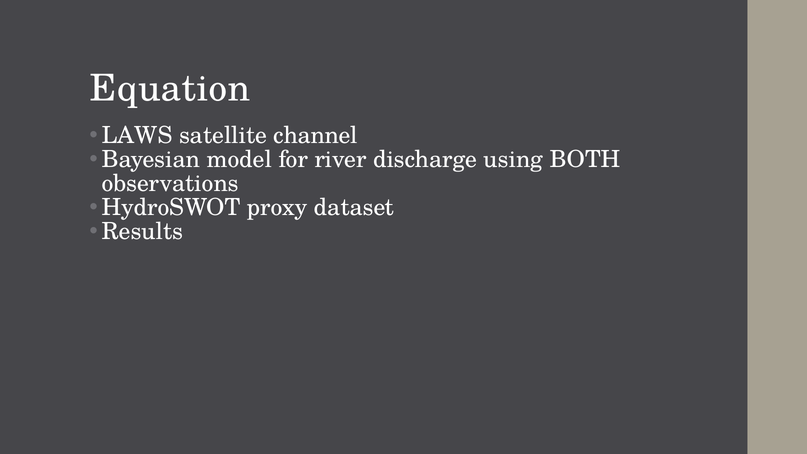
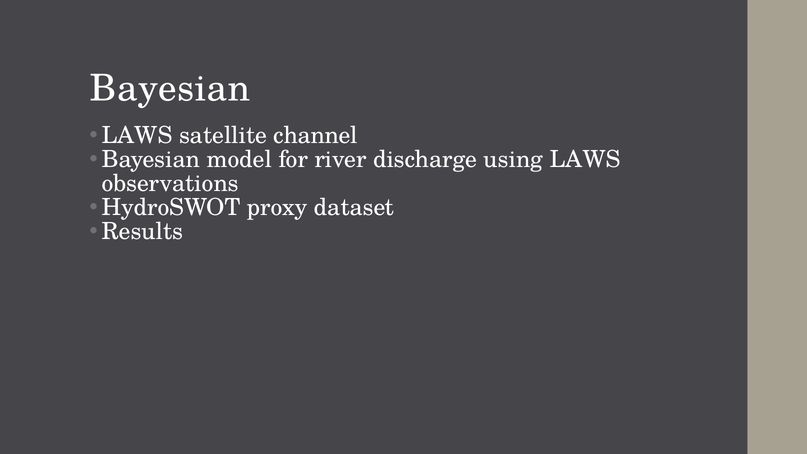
Equation at (170, 89): Equation -> Bayesian
using BOTH: BOTH -> LAWS
